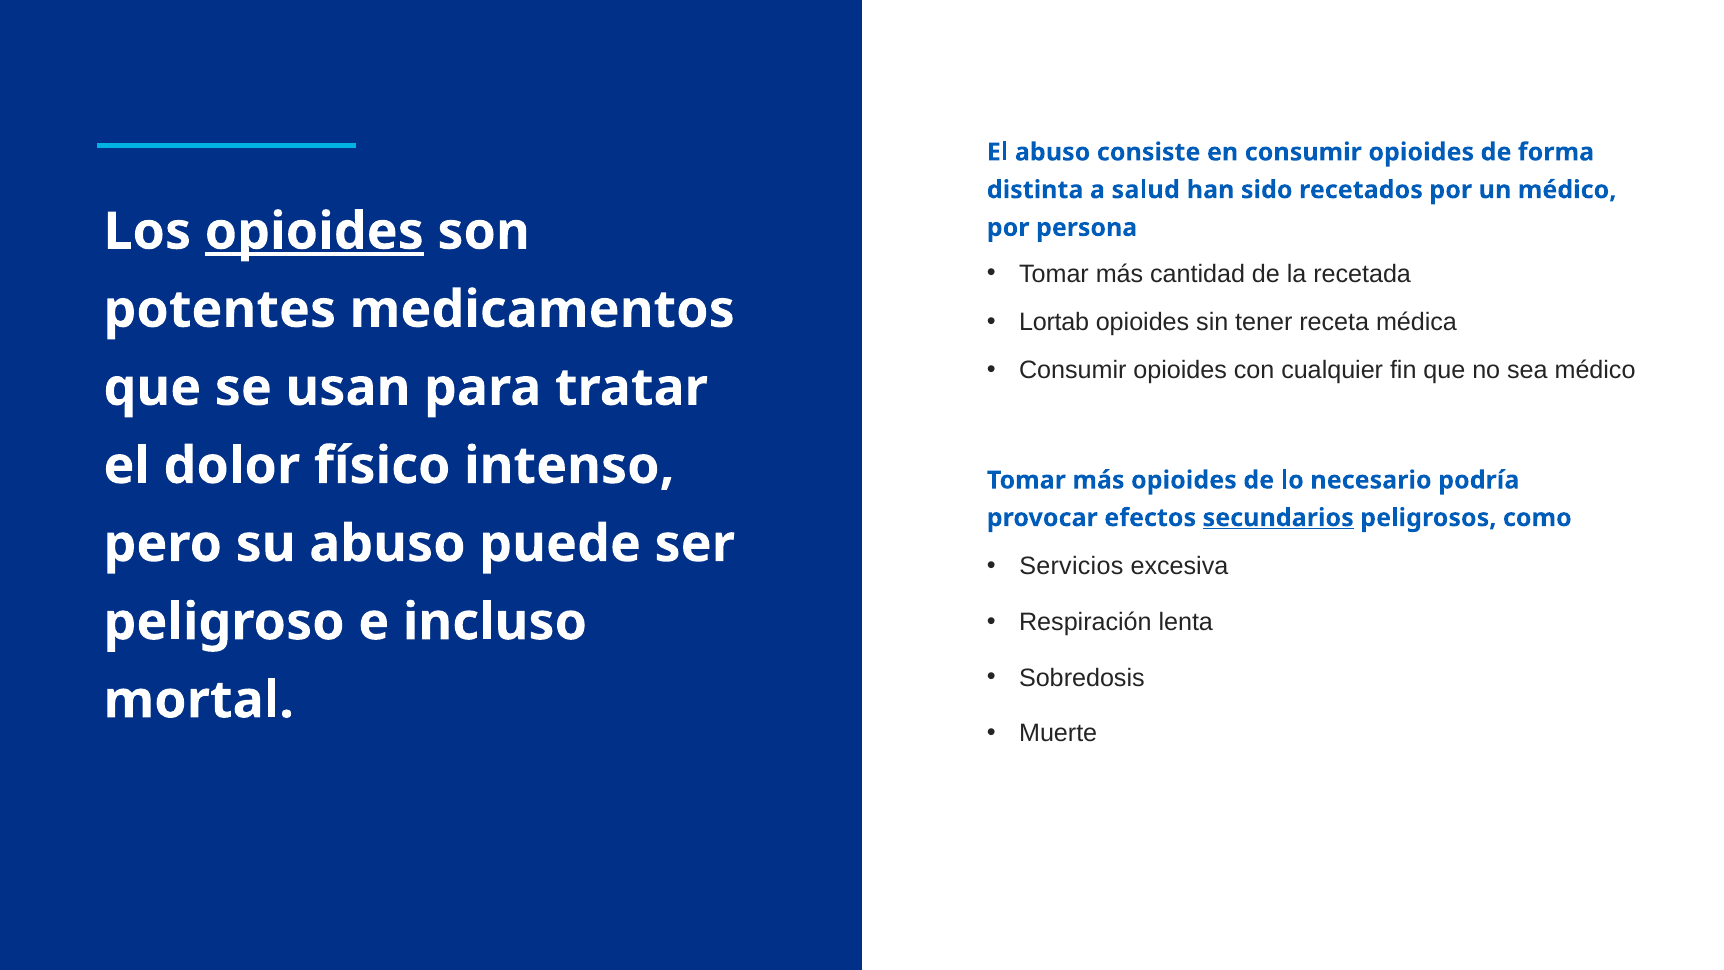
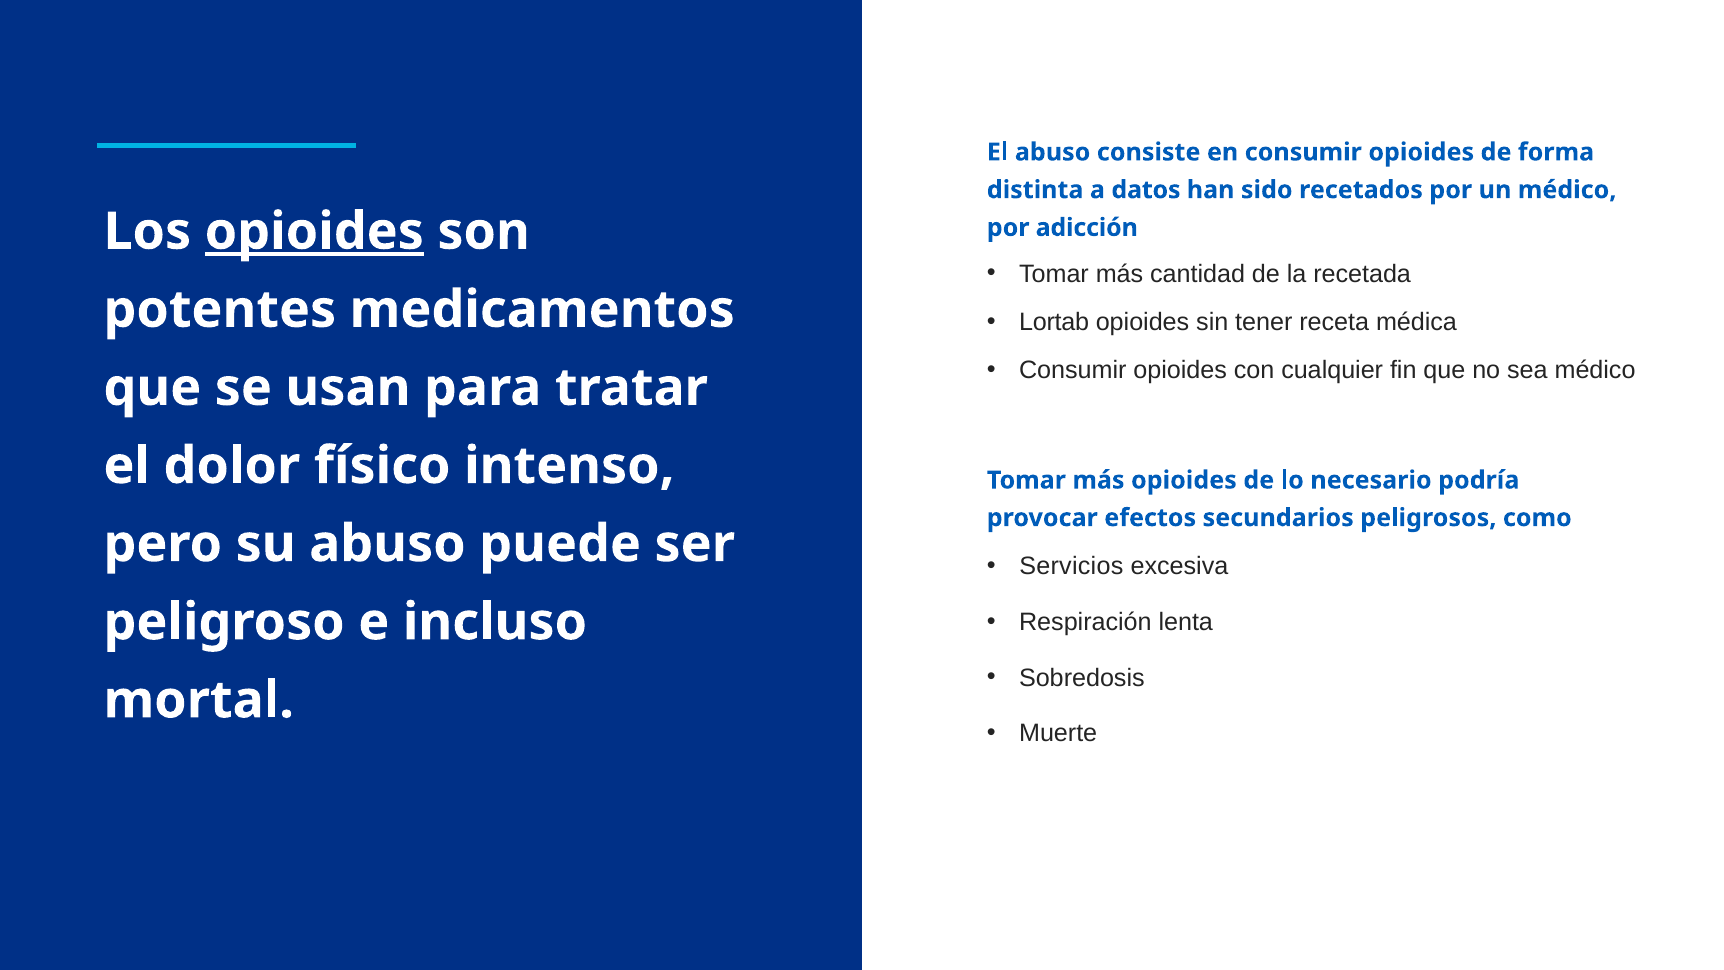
salud: salud -> datos
persona: persona -> adicción
secundarios underline: present -> none
